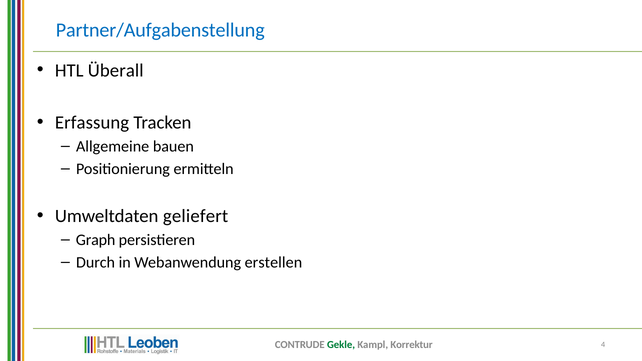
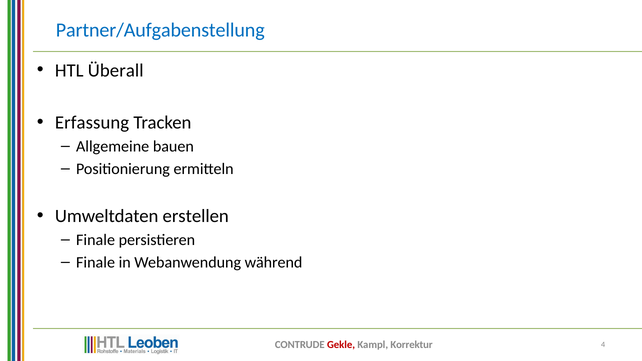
geliefert: geliefert -> erstellen
Graph at (96, 240): Graph -> Finale
Durch at (96, 263): Durch -> Finale
erstellen: erstellen -> während
Gekle colour: green -> red
